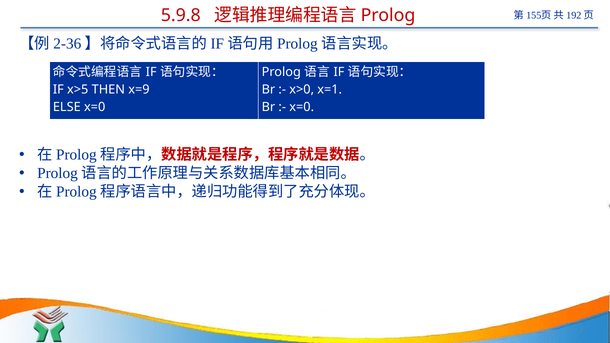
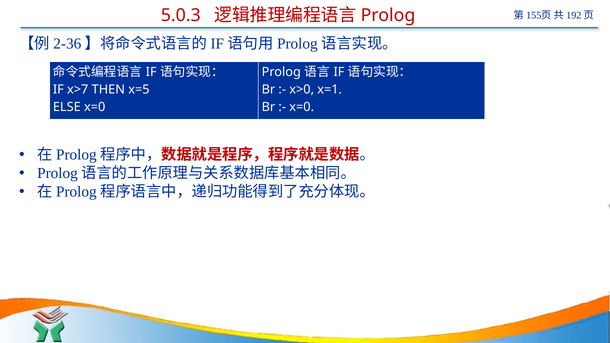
5.9.8: 5.9.8 -> 5.0.3
x>5: x>5 -> x>7
x=9: x=9 -> x=5
